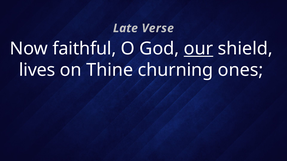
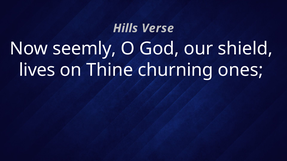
Late: Late -> Hills
faithful: faithful -> seemly
our underline: present -> none
